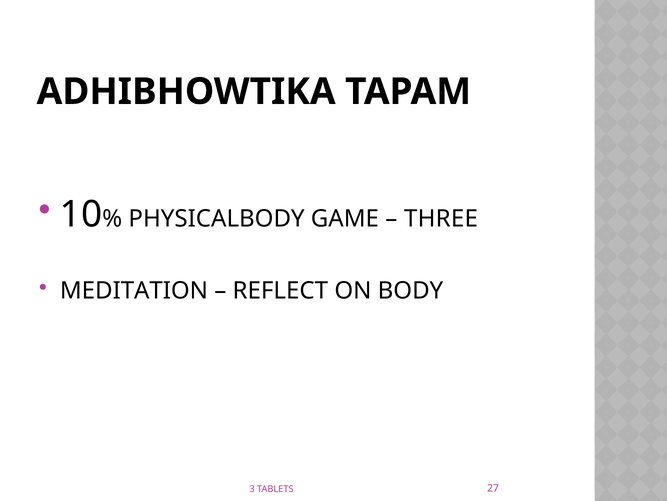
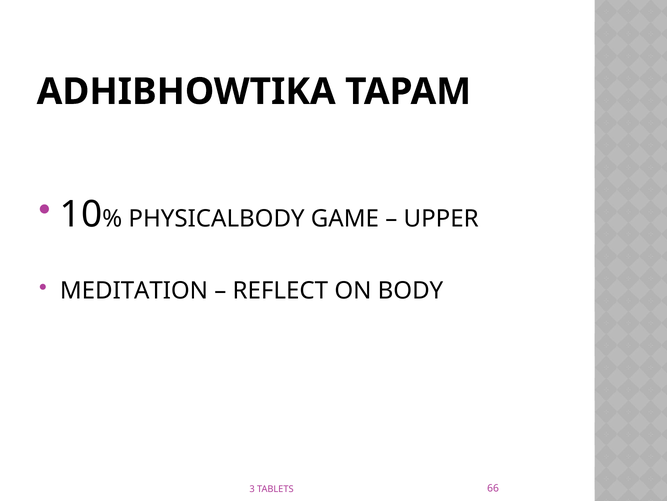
THREE: THREE -> UPPER
27: 27 -> 66
